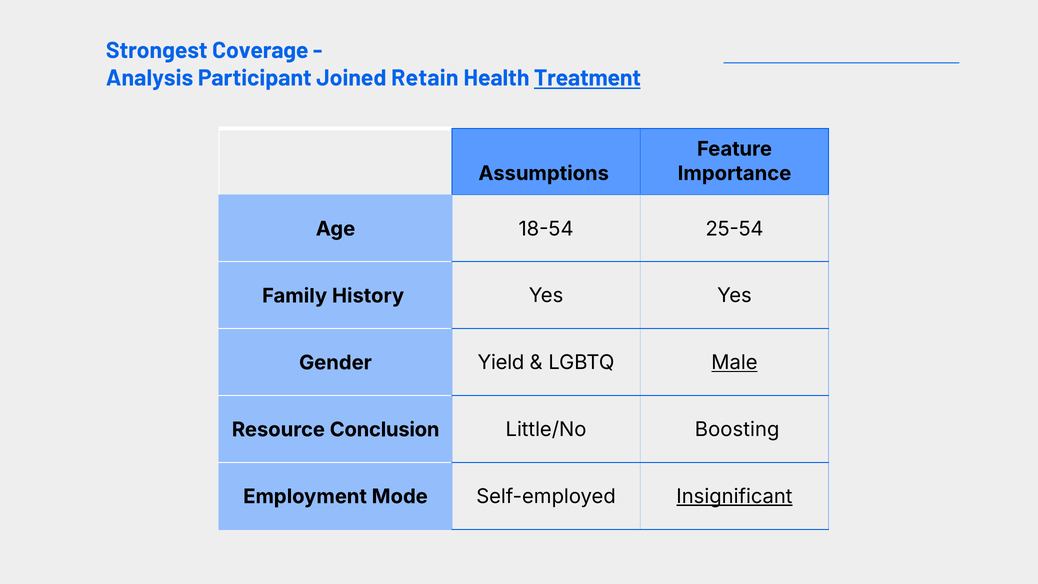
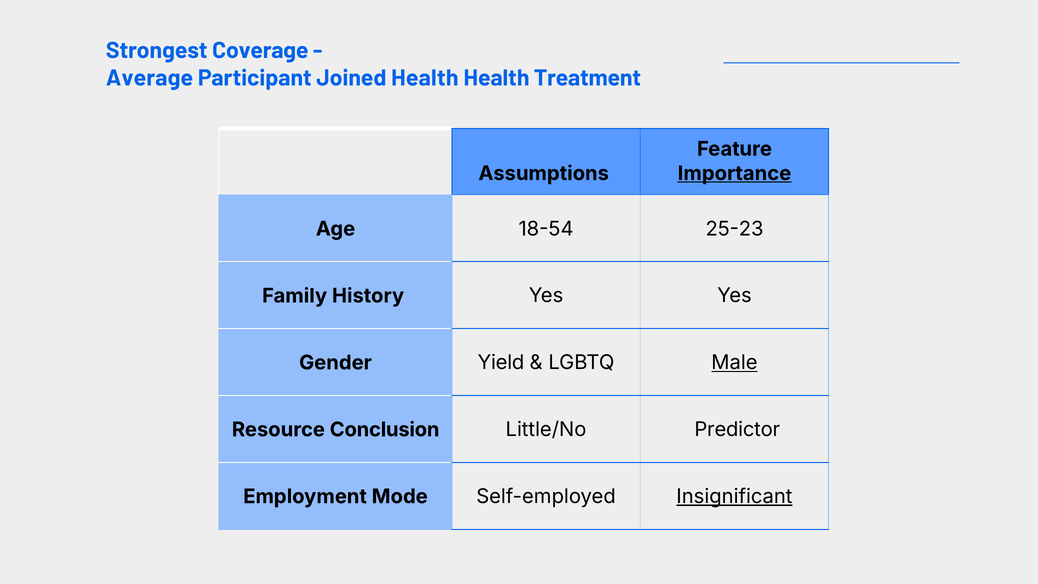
Analysis: Analysis -> Average
Joined Retain: Retain -> Health
Treatment underline: present -> none
Importance underline: none -> present
25-54: 25-54 -> 25-23
Boosting: Boosting -> Predictor
